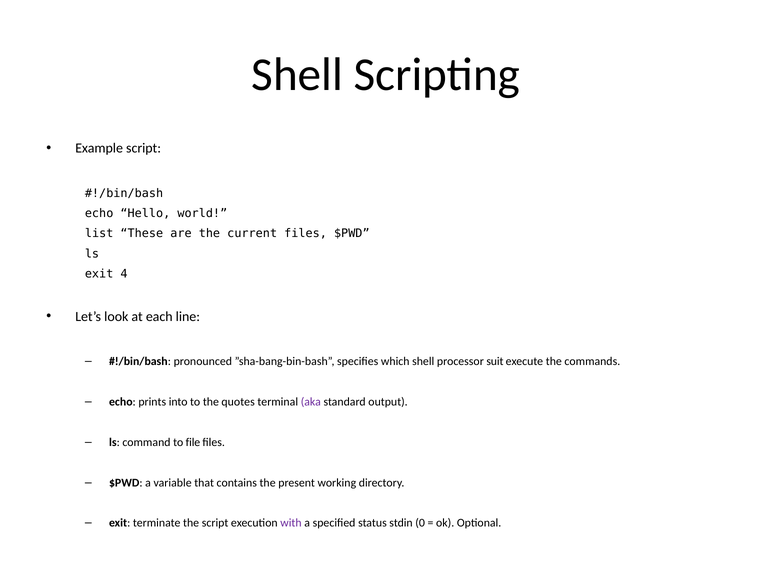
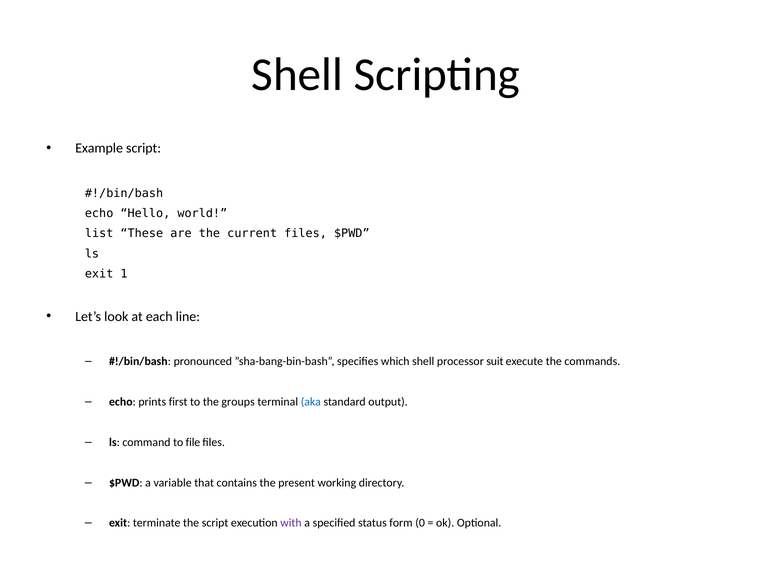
4: 4 -> 1
into: into -> first
quotes: quotes -> groups
aka colour: purple -> blue
stdin: stdin -> form
